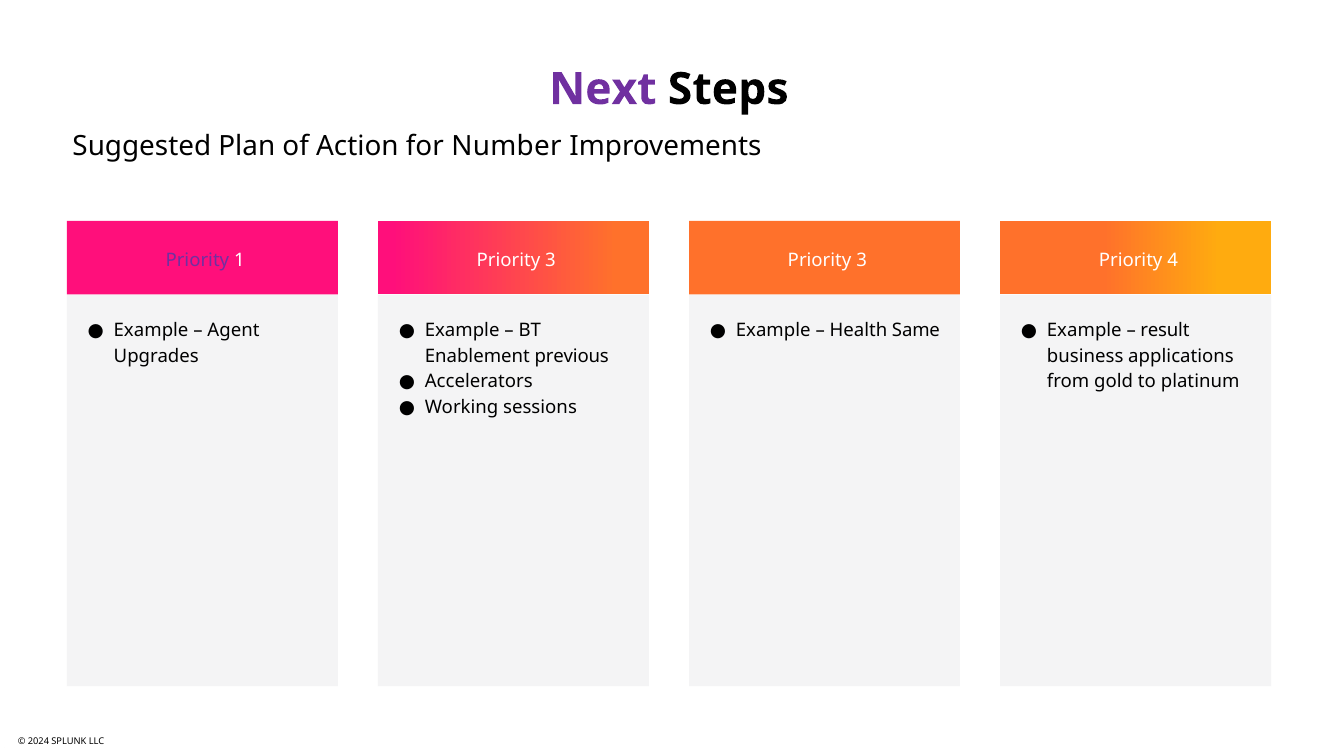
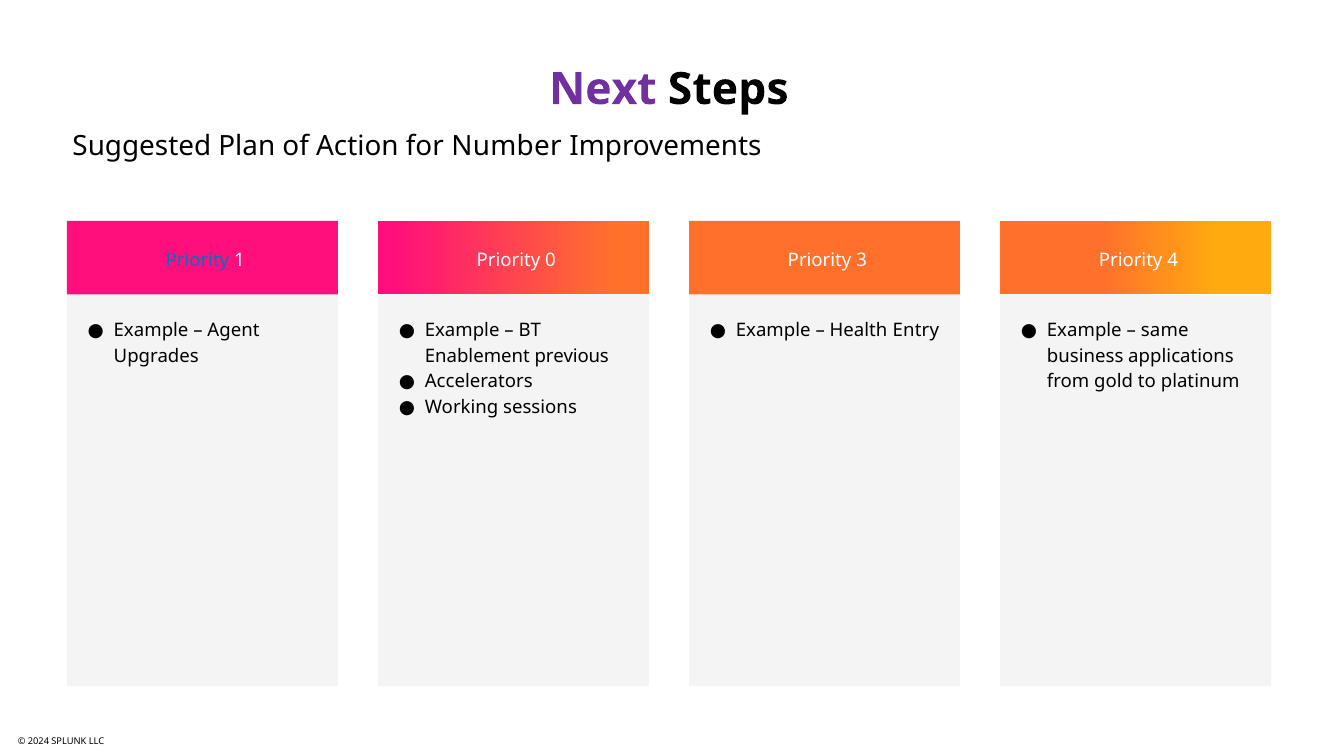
Priority at (197, 261) colour: purple -> blue
3 at (551, 261): 3 -> 0
Same: Same -> Entry
result: result -> same
